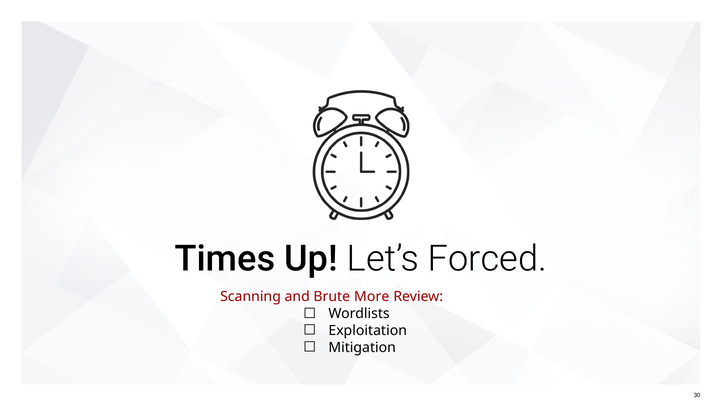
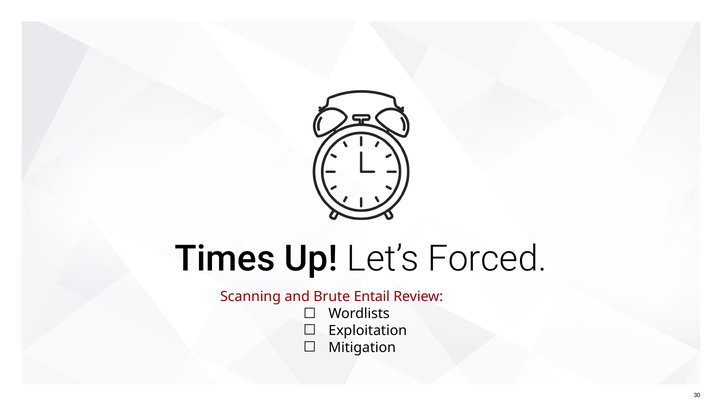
More: More -> Entail
